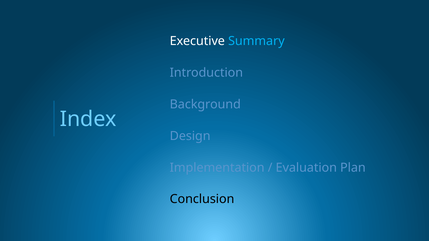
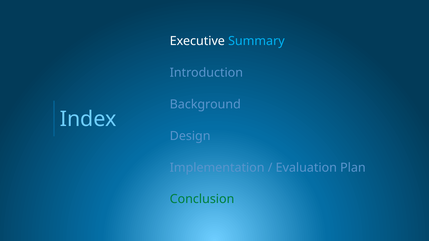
Conclusion colour: black -> green
